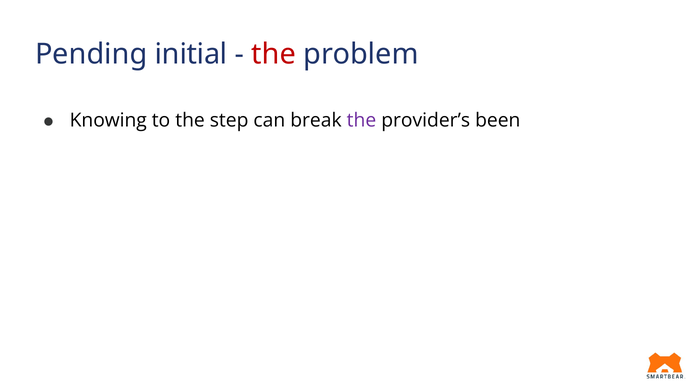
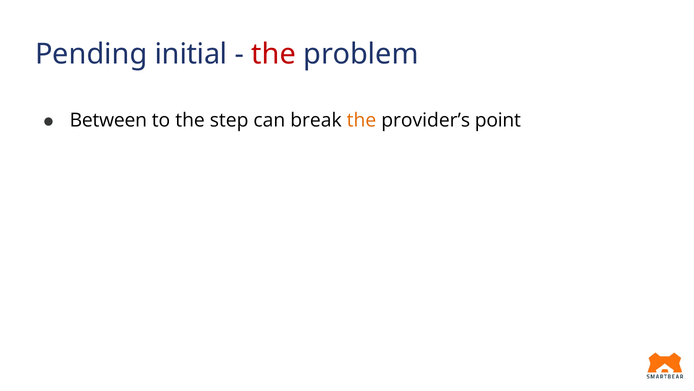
Knowing: Knowing -> Between
the at (361, 120) colour: purple -> orange
been: been -> point
